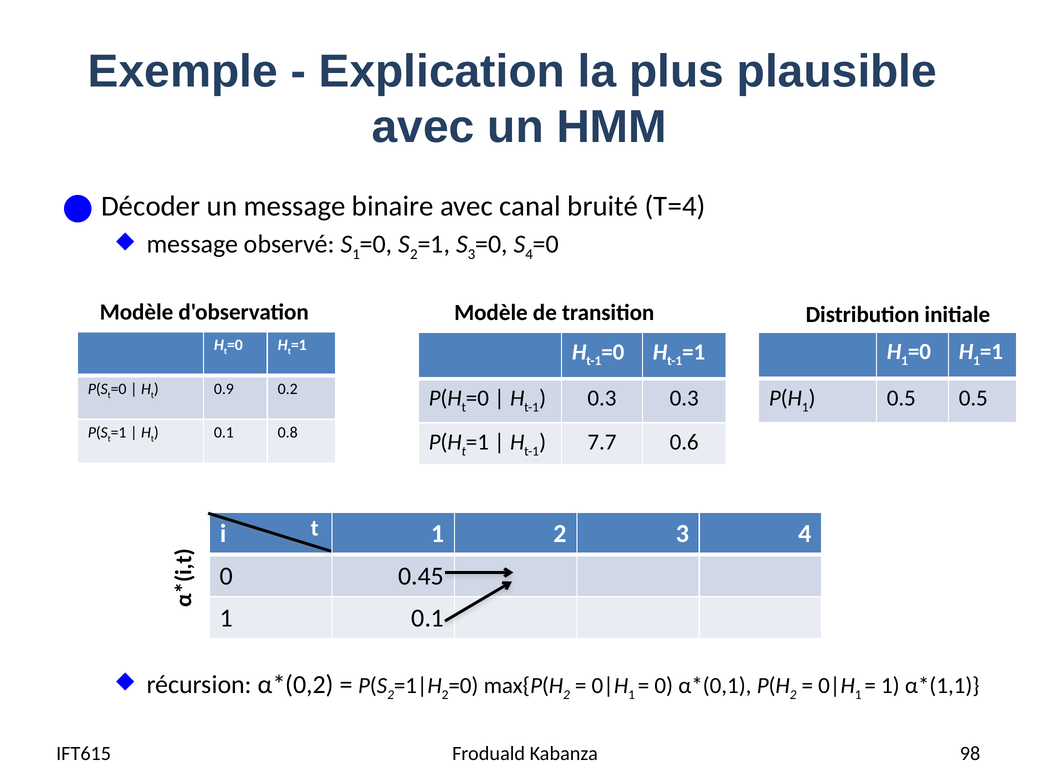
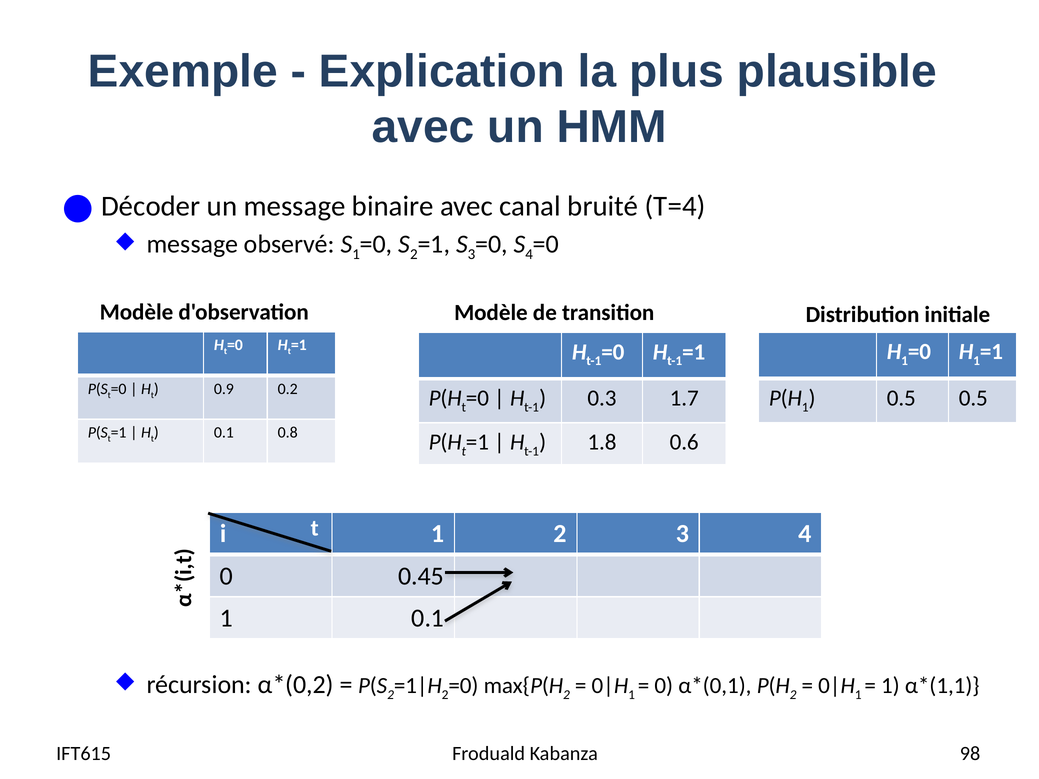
0.3 0.3: 0.3 -> 1.7
7.7: 7.7 -> 1.8
